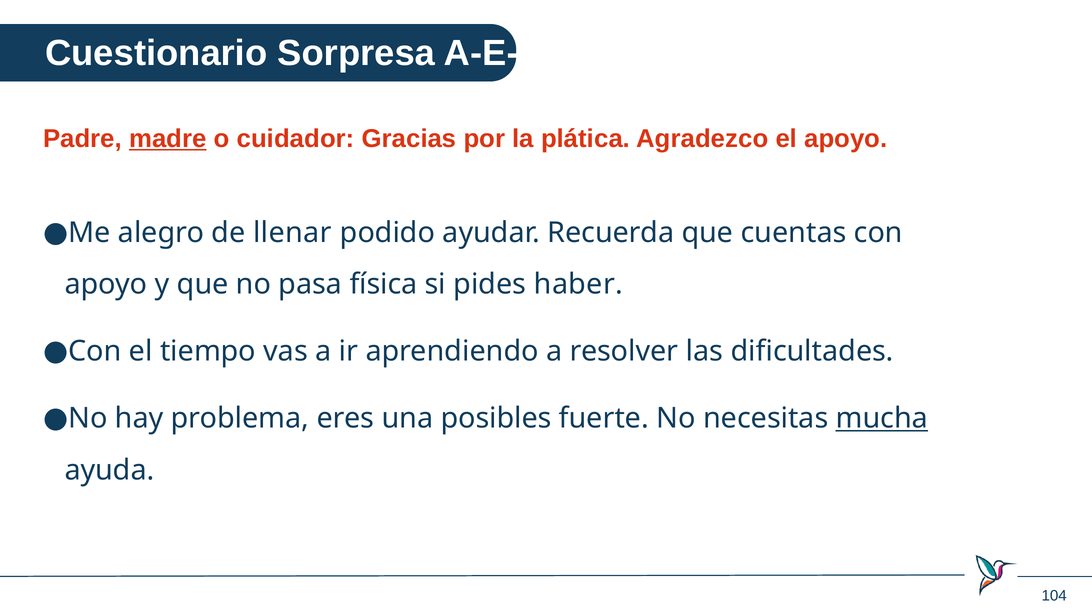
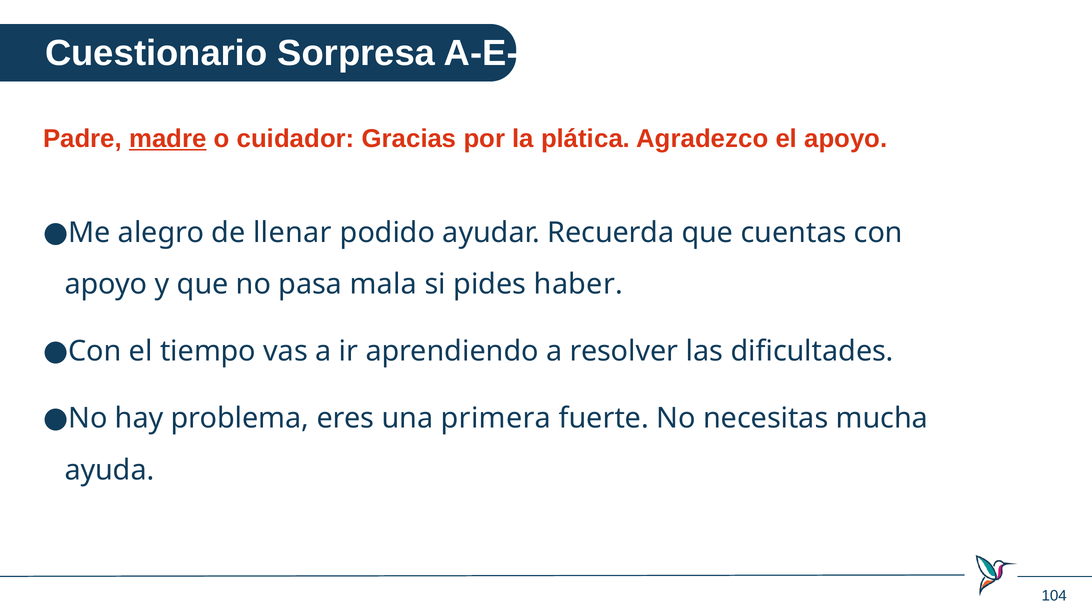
física: física -> mala
posibles: posibles -> primera
mucha underline: present -> none
